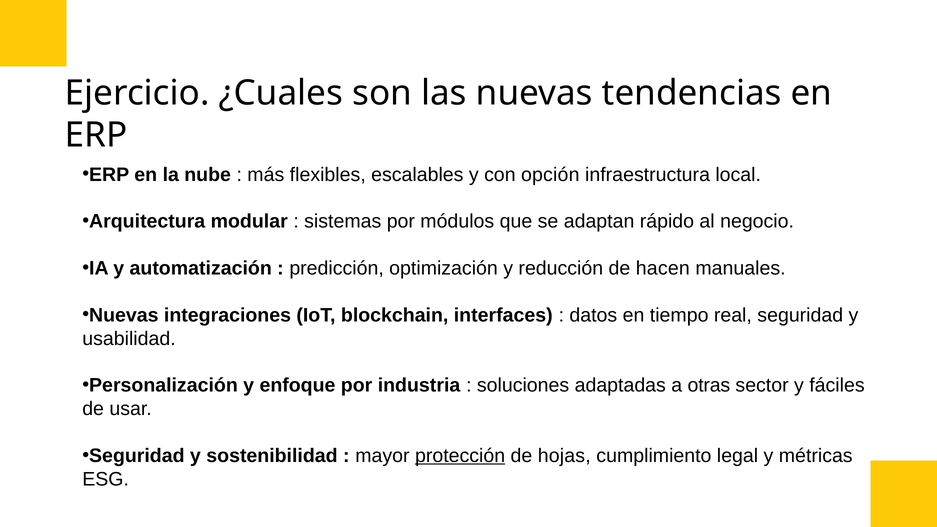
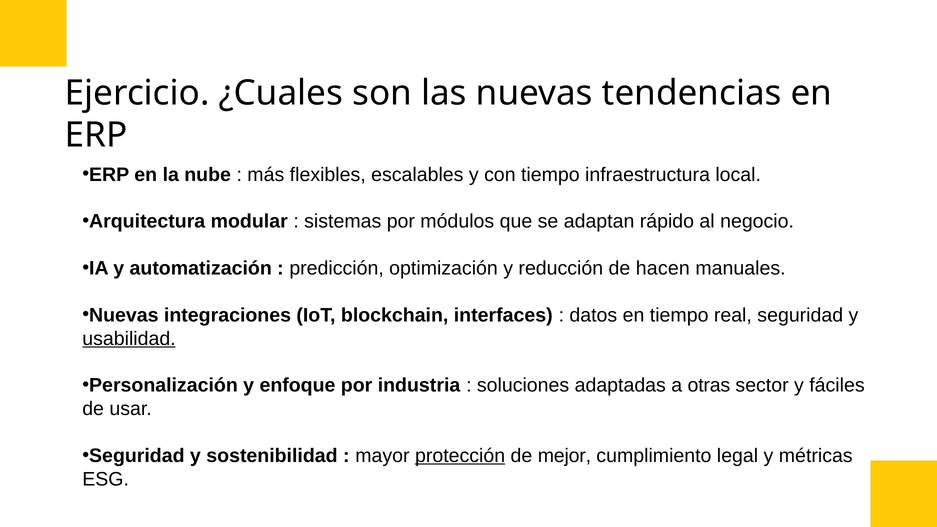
con opción: opción -> tiempo
usabilidad underline: none -> present
hojas: hojas -> mejor
